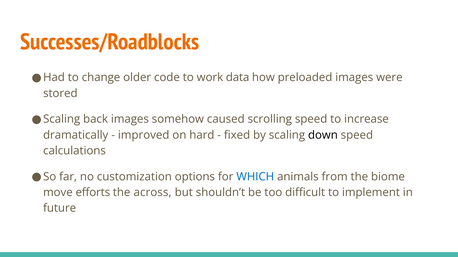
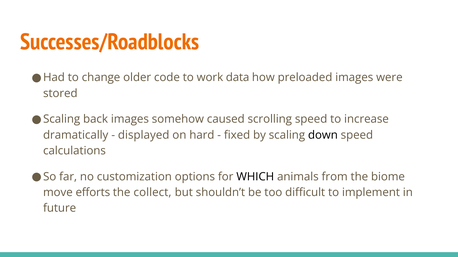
improved: improved -> displayed
WHICH colour: blue -> black
across: across -> collect
